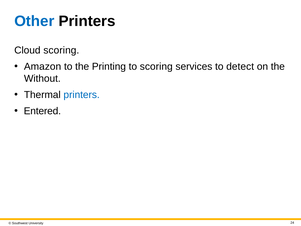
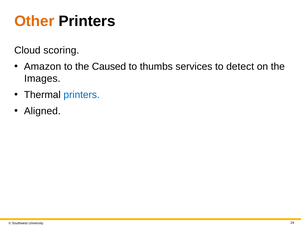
Other colour: blue -> orange
Printing: Printing -> Caused
to scoring: scoring -> thumbs
Without: Without -> Images
Entered: Entered -> Aligned
